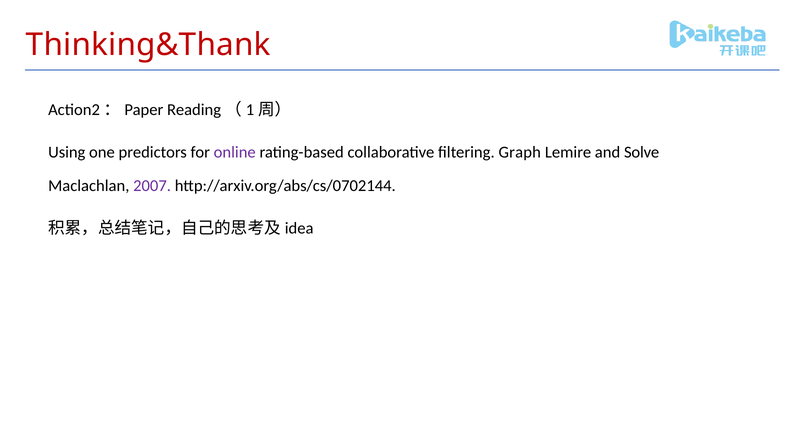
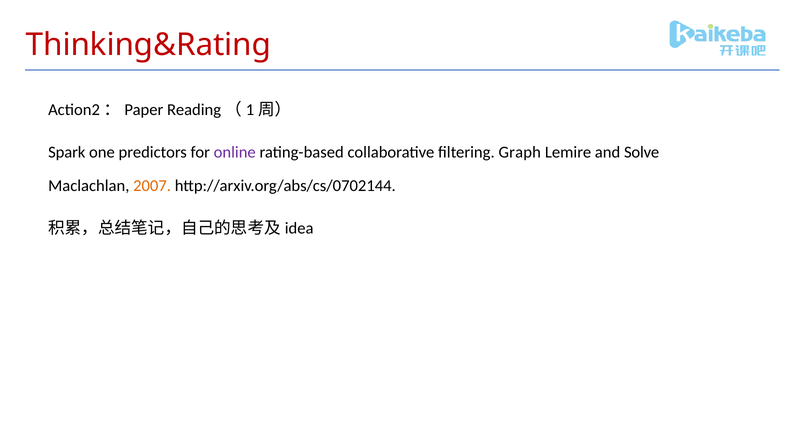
Thinking&Thank: Thinking&Thank -> Thinking&Rating
Using: Using -> Spark
2007 colour: purple -> orange
